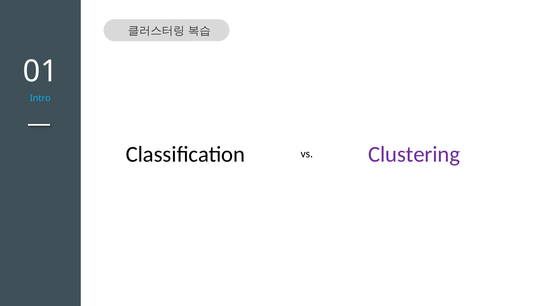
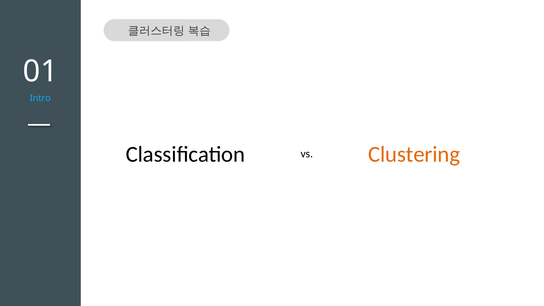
Clustering colour: purple -> orange
